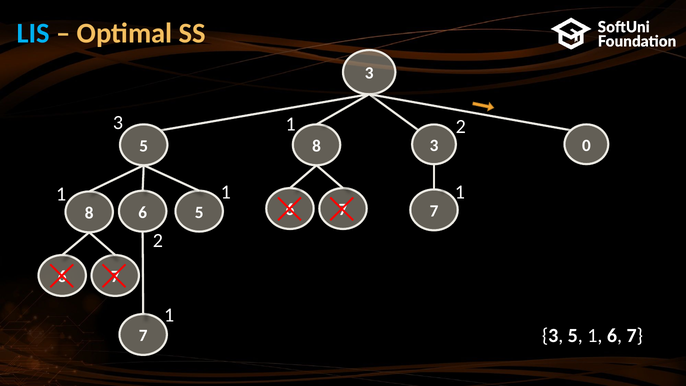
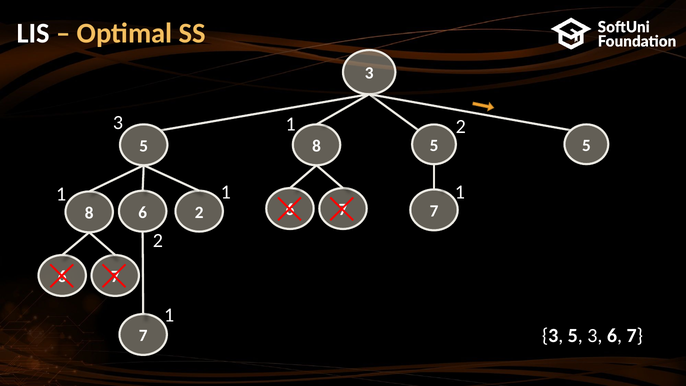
LIS colour: light blue -> white
5 3: 3 -> 5
8 0: 0 -> 5
8 5: 5 -> 2
3 5 1: 1 -> 3
